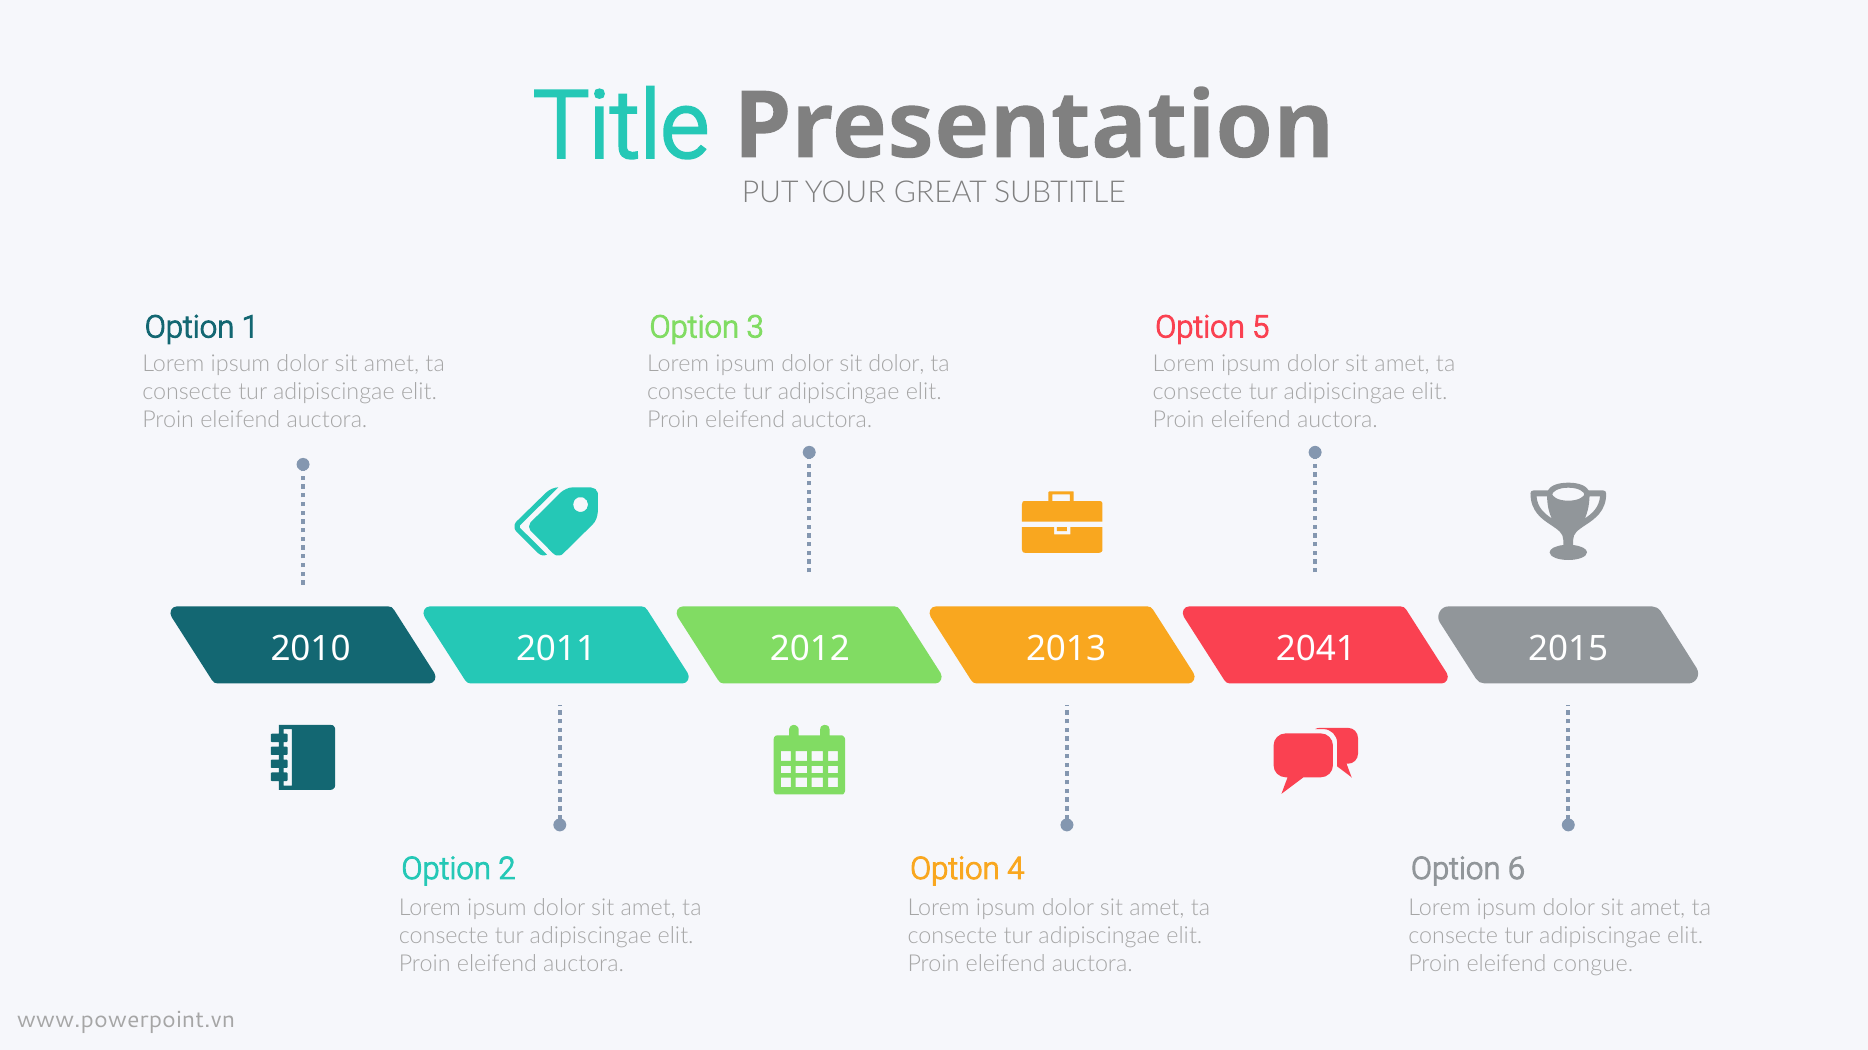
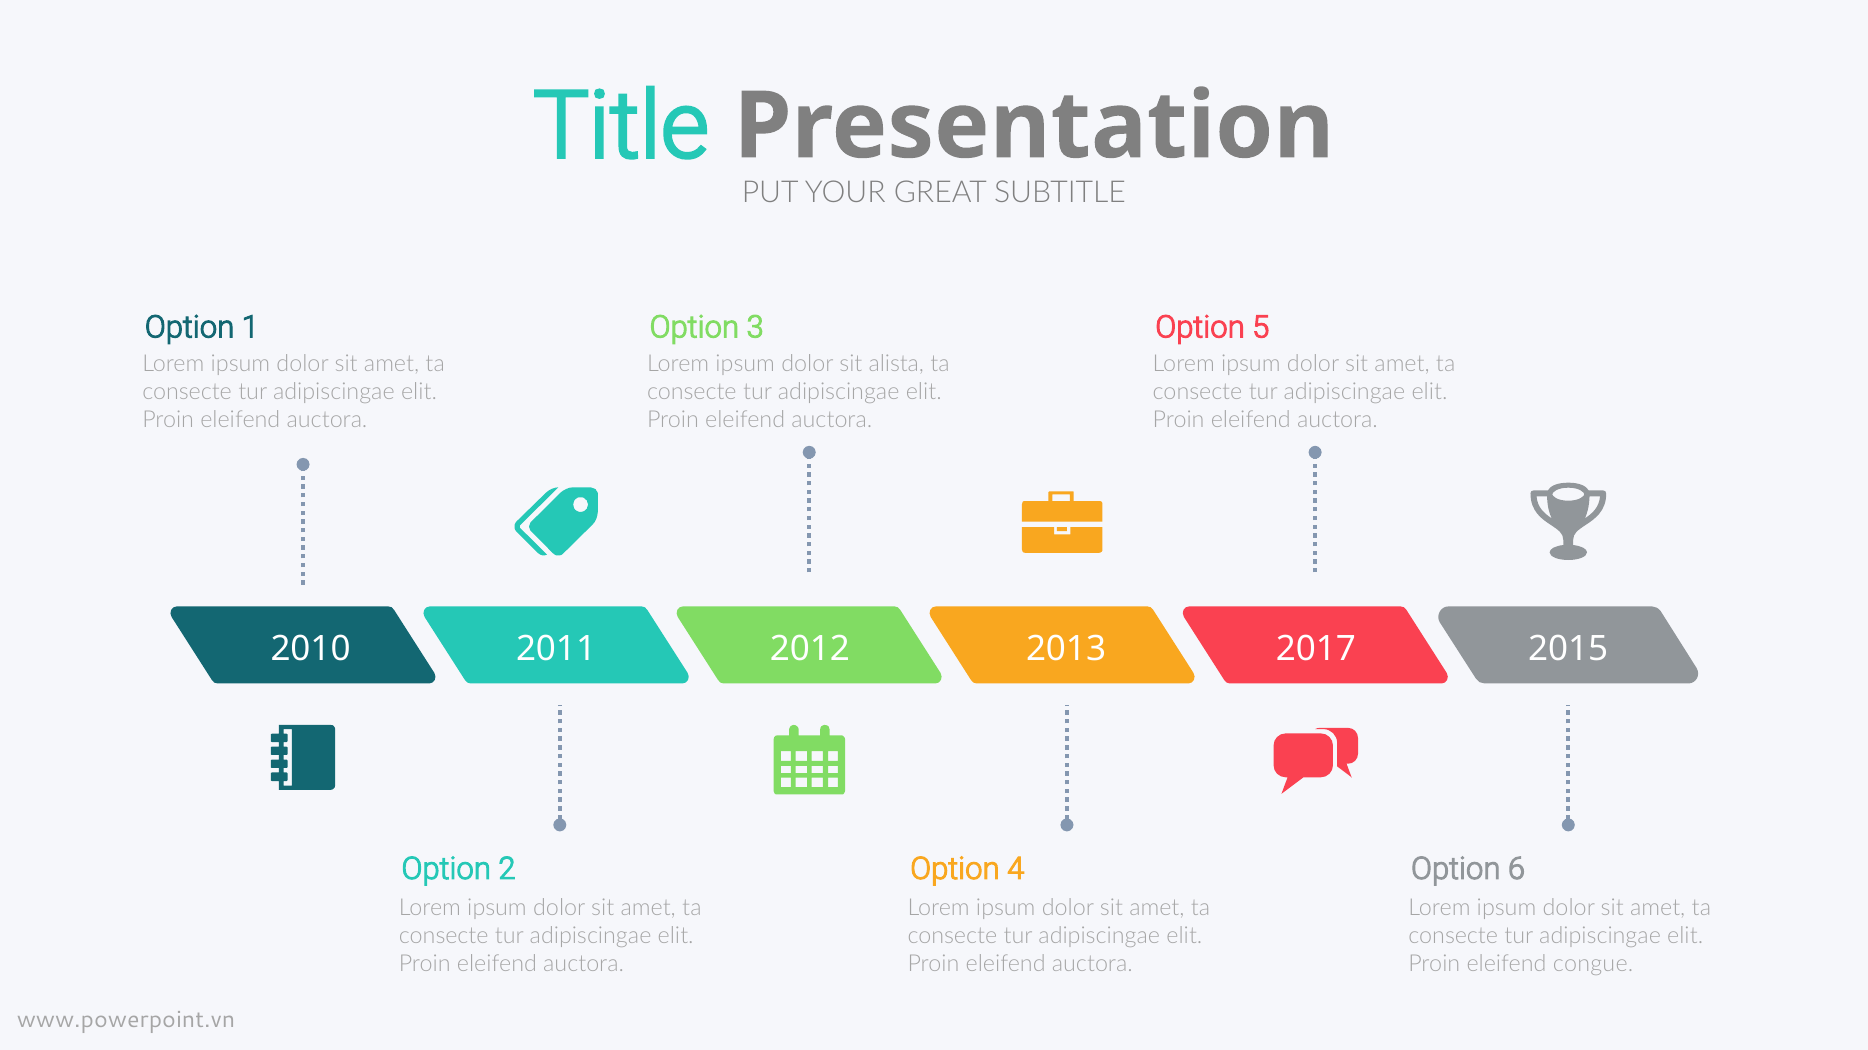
sit dolor: dolor -> alista
2041: 2041 -> 2017
